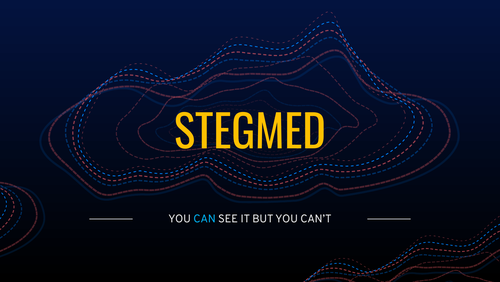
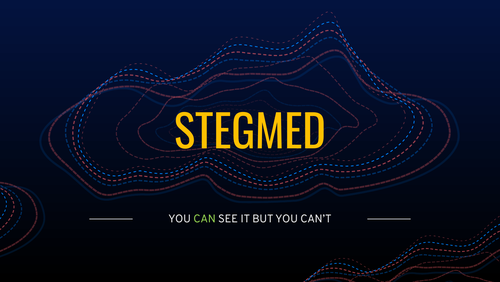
CAN colour: light blue -> light green
